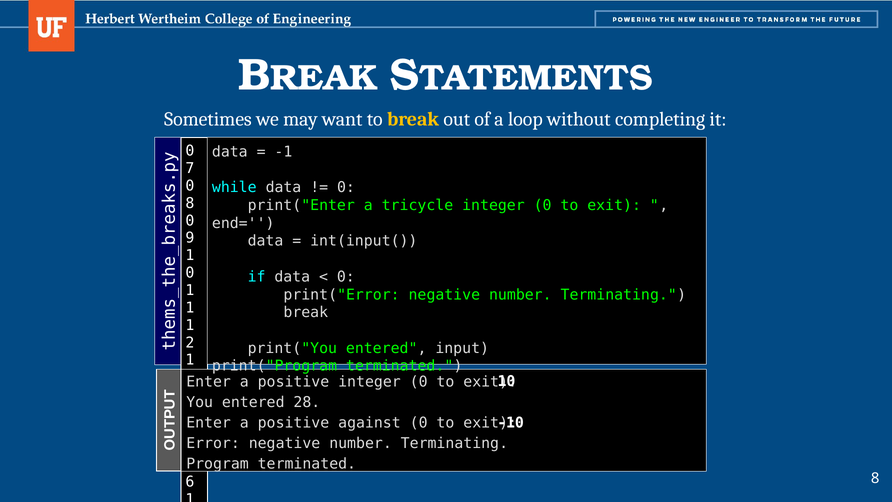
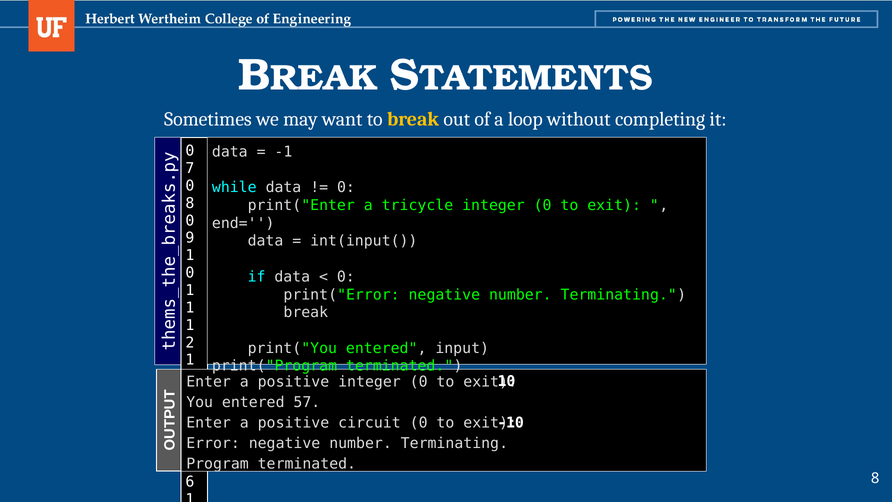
28: 28 -> 57
against: against -> circuit
